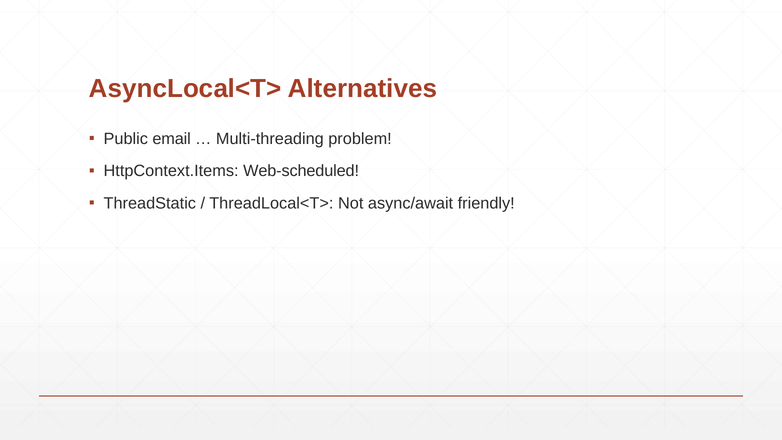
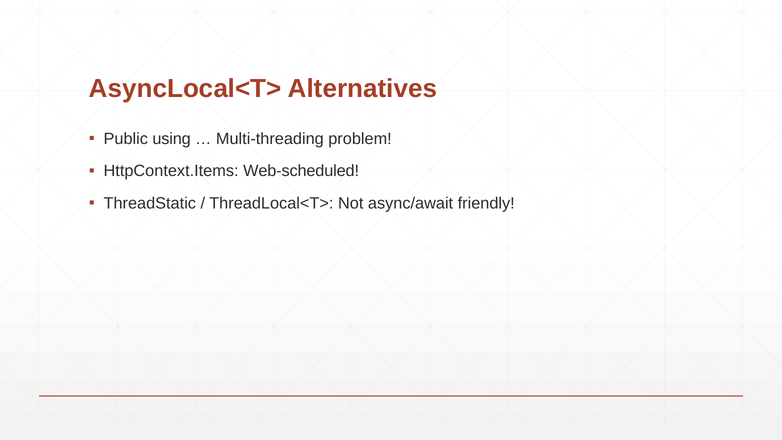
email: email -> using
